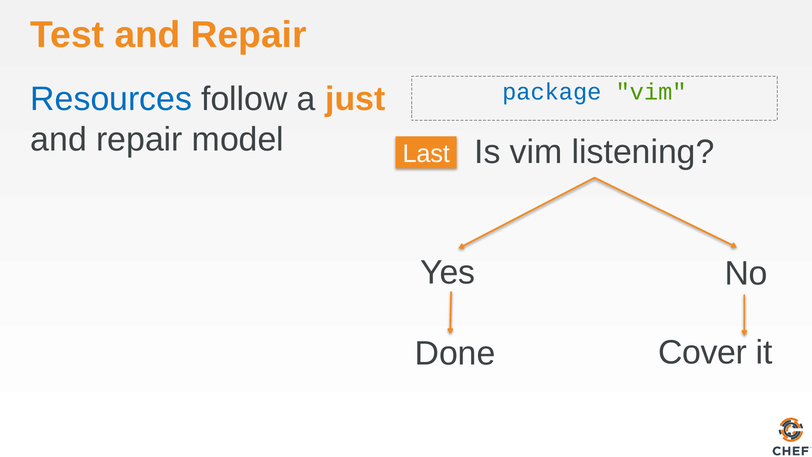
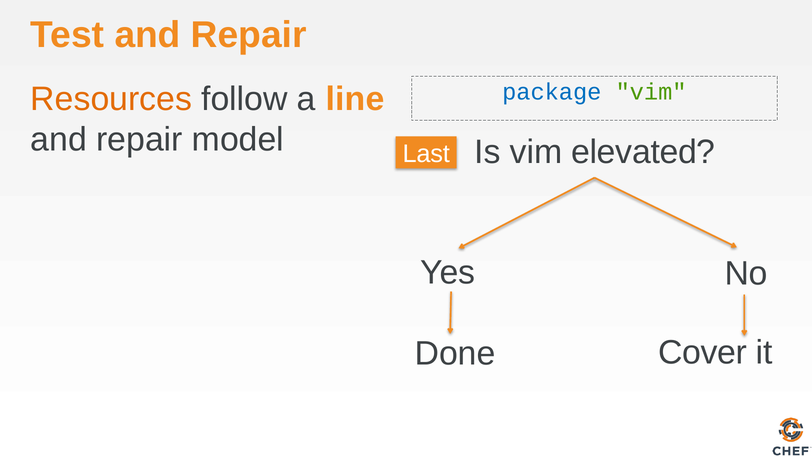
Resources colour: blue -> orange
just: just -> line
listening: listening -> elevated
